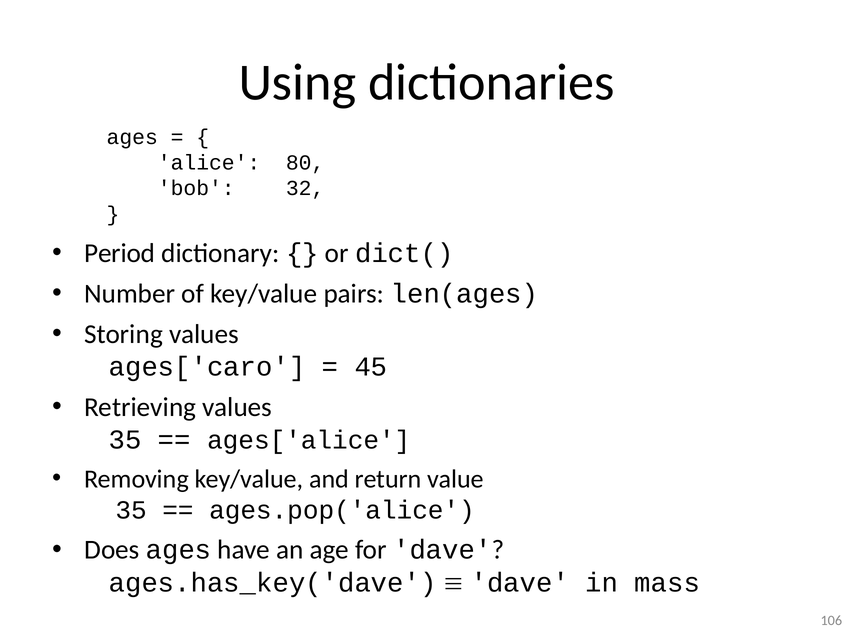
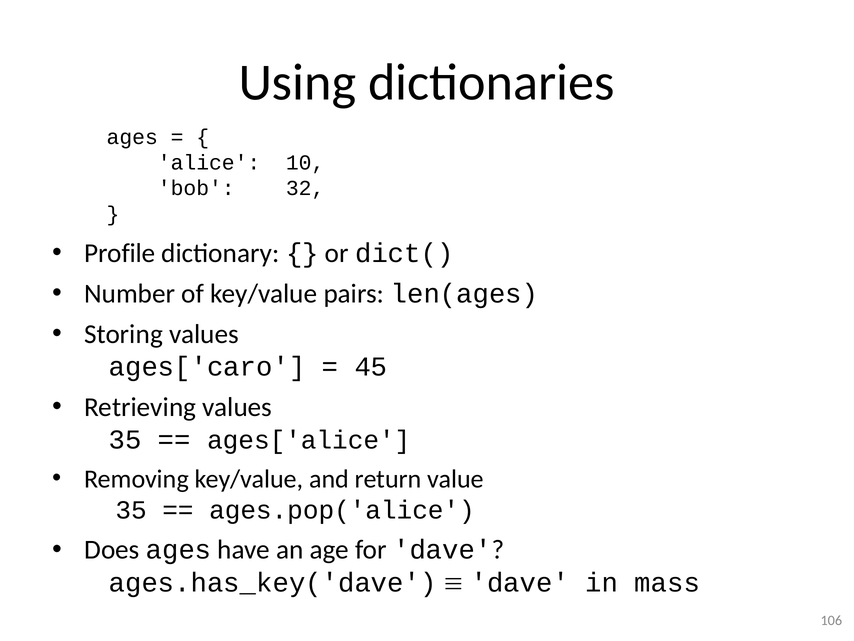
80: 80 -> 10
Period: Period -> Profile
